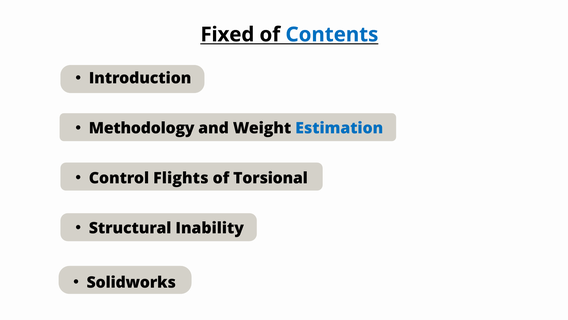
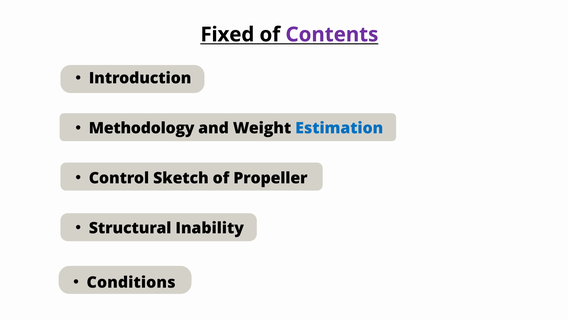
Contents colour: blue -> purple
Flights: Flights -> Sketch
Torsional: Torsional -> Propeller
Solidworks: Solidworks -> Conditions
